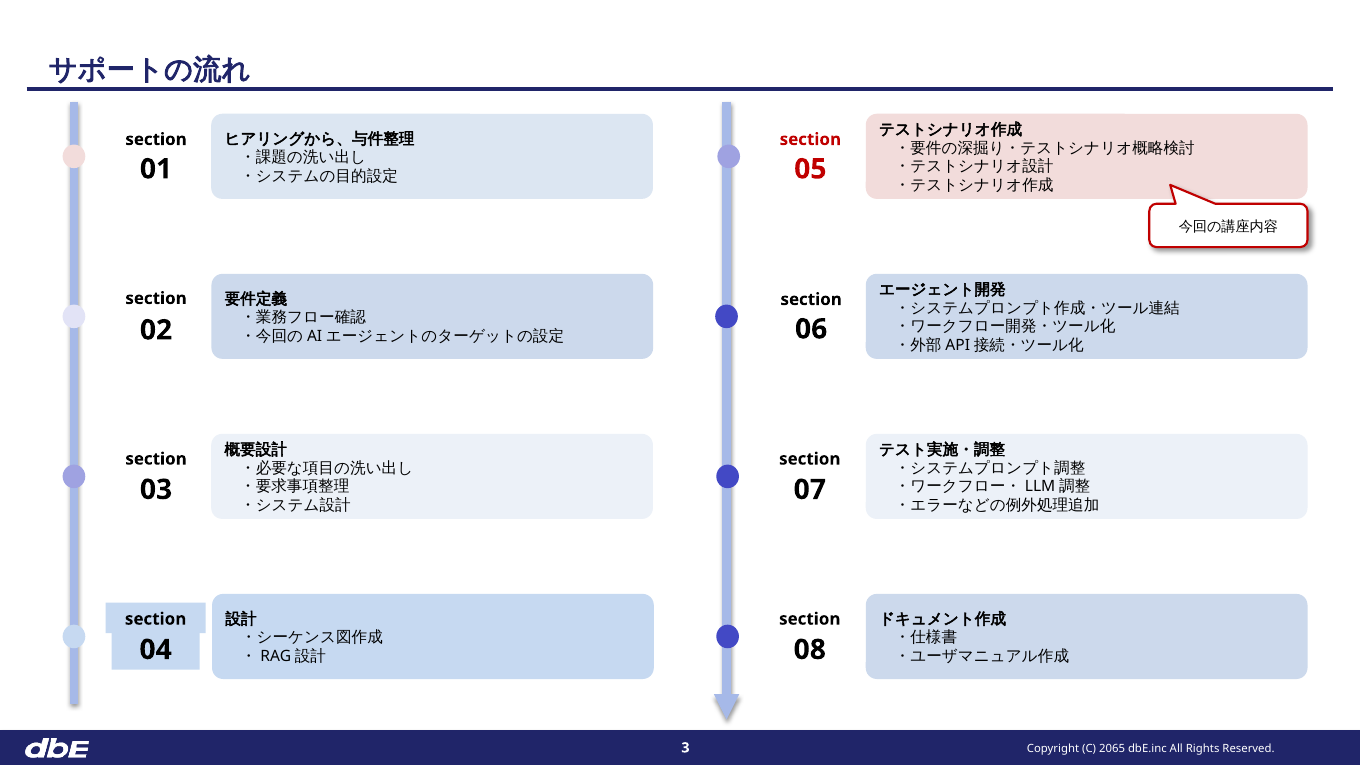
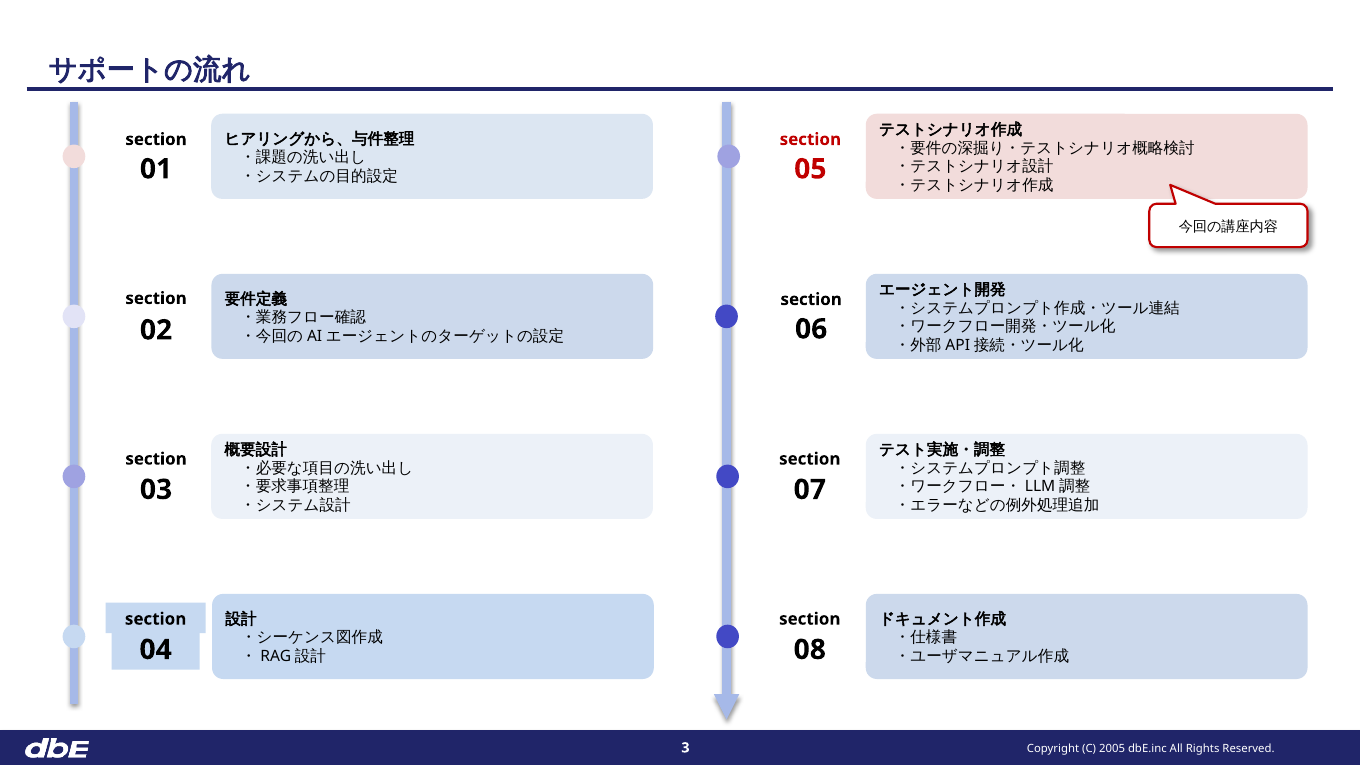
2065: 2065 -> 2005
